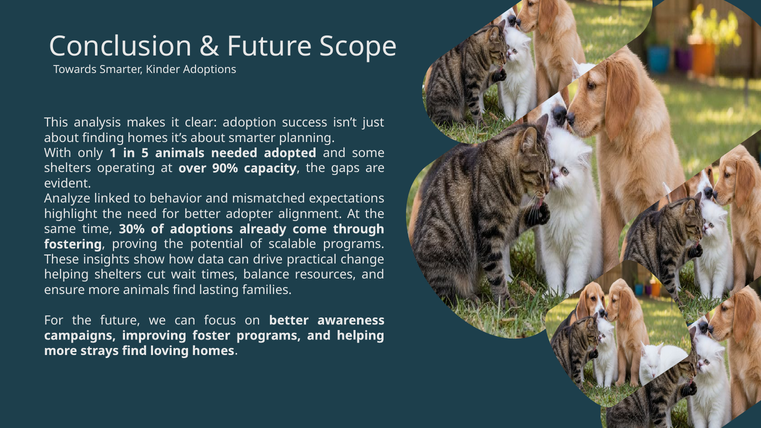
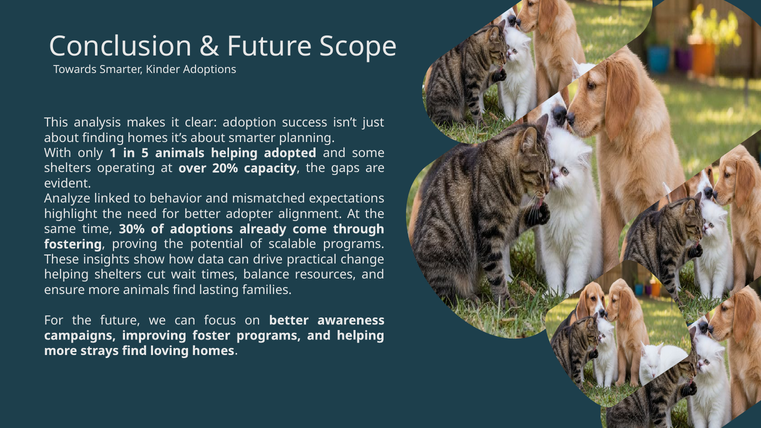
animals needed: needed -> helping
90%: 90% -> 20%
